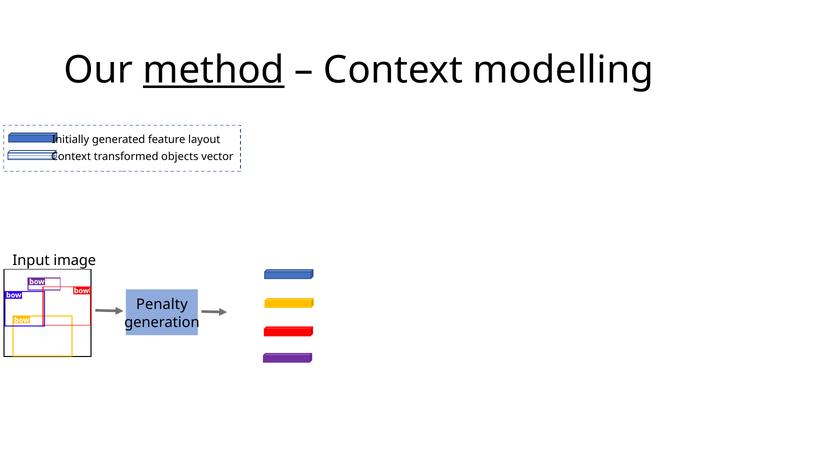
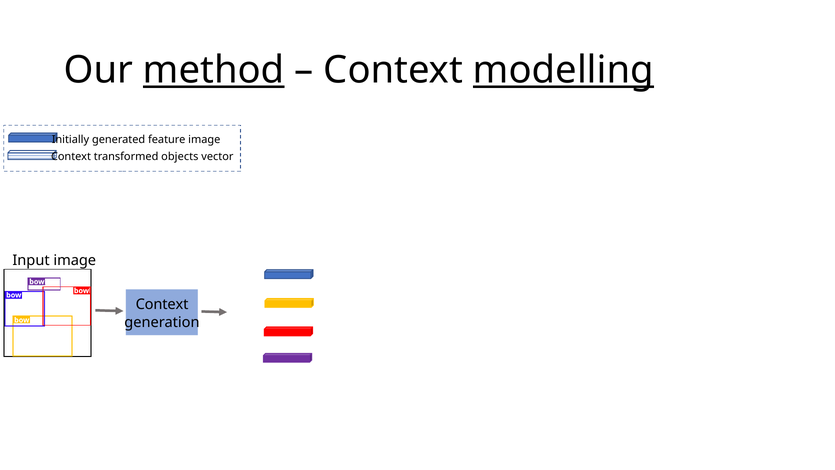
modelling underline: none -> present
feature layout: layout -> image
Penalty at (162, 304): Penalty -> Context
